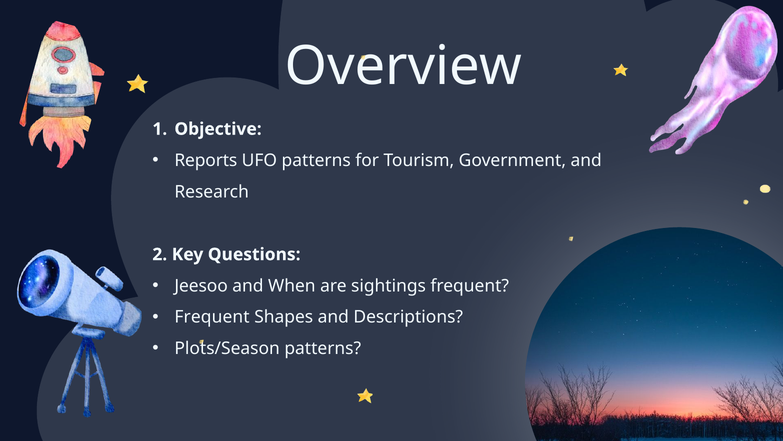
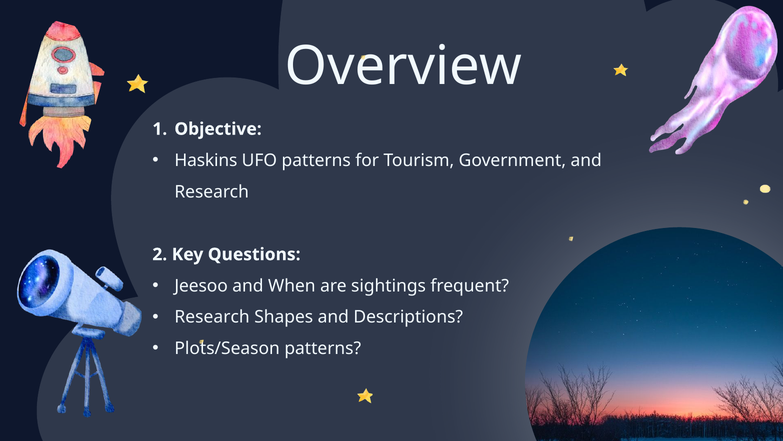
Reports: Reports -> Haskins
Frequent at (212, 317): Frequent -> Research
